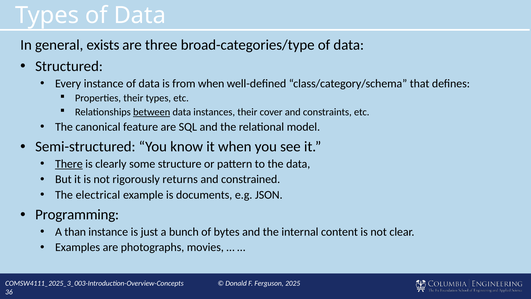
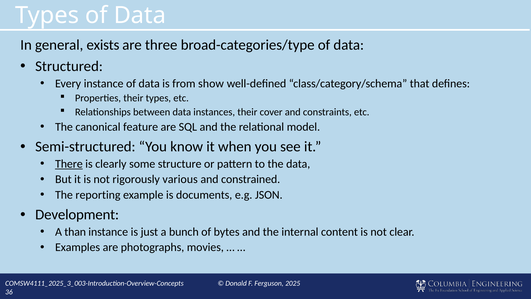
from when: when -> show
between underline: present -> none
returns: returns -> various
electrical: electrical -> reporting
Programming: Programming -> Development
